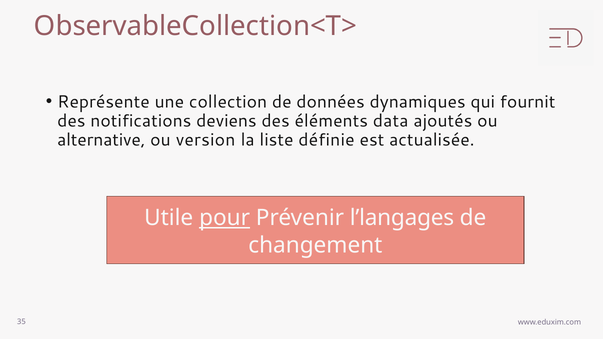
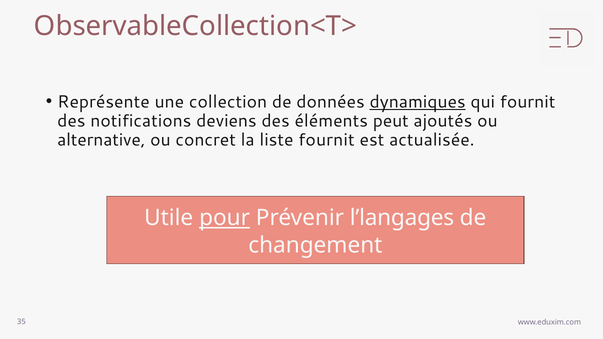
dynamiques underline: none -> present
data: data -> peut
version: version -> concret
liste définie: définie -> fournit
